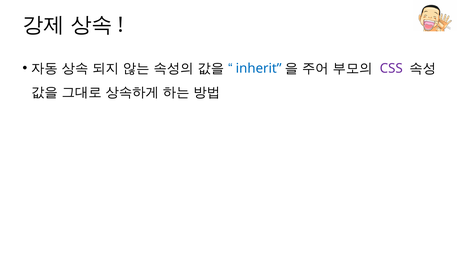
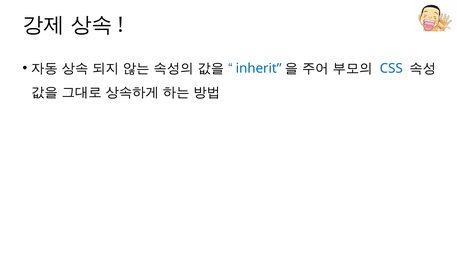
CSS colour: purple -> blue
